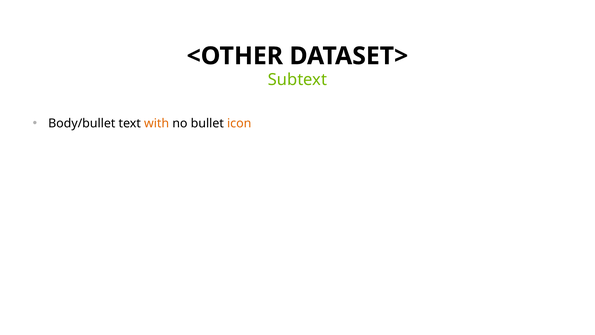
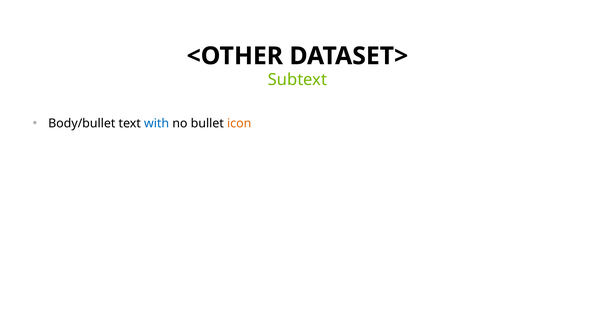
with colour: orange -> blue
